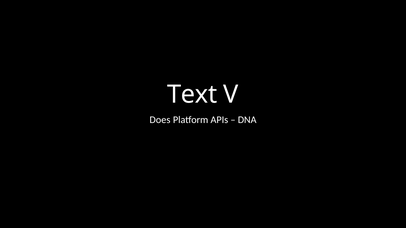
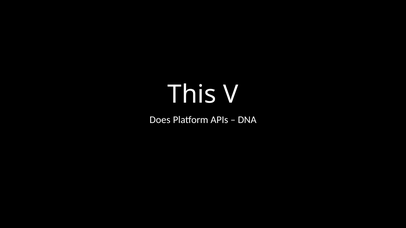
Text: Text -> This
